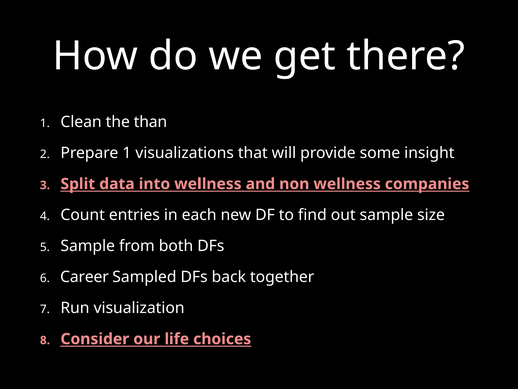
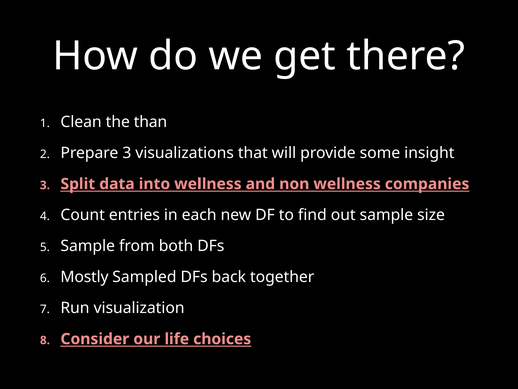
Prepare 1: 1 -> 3
Career: Career -> Mostly
